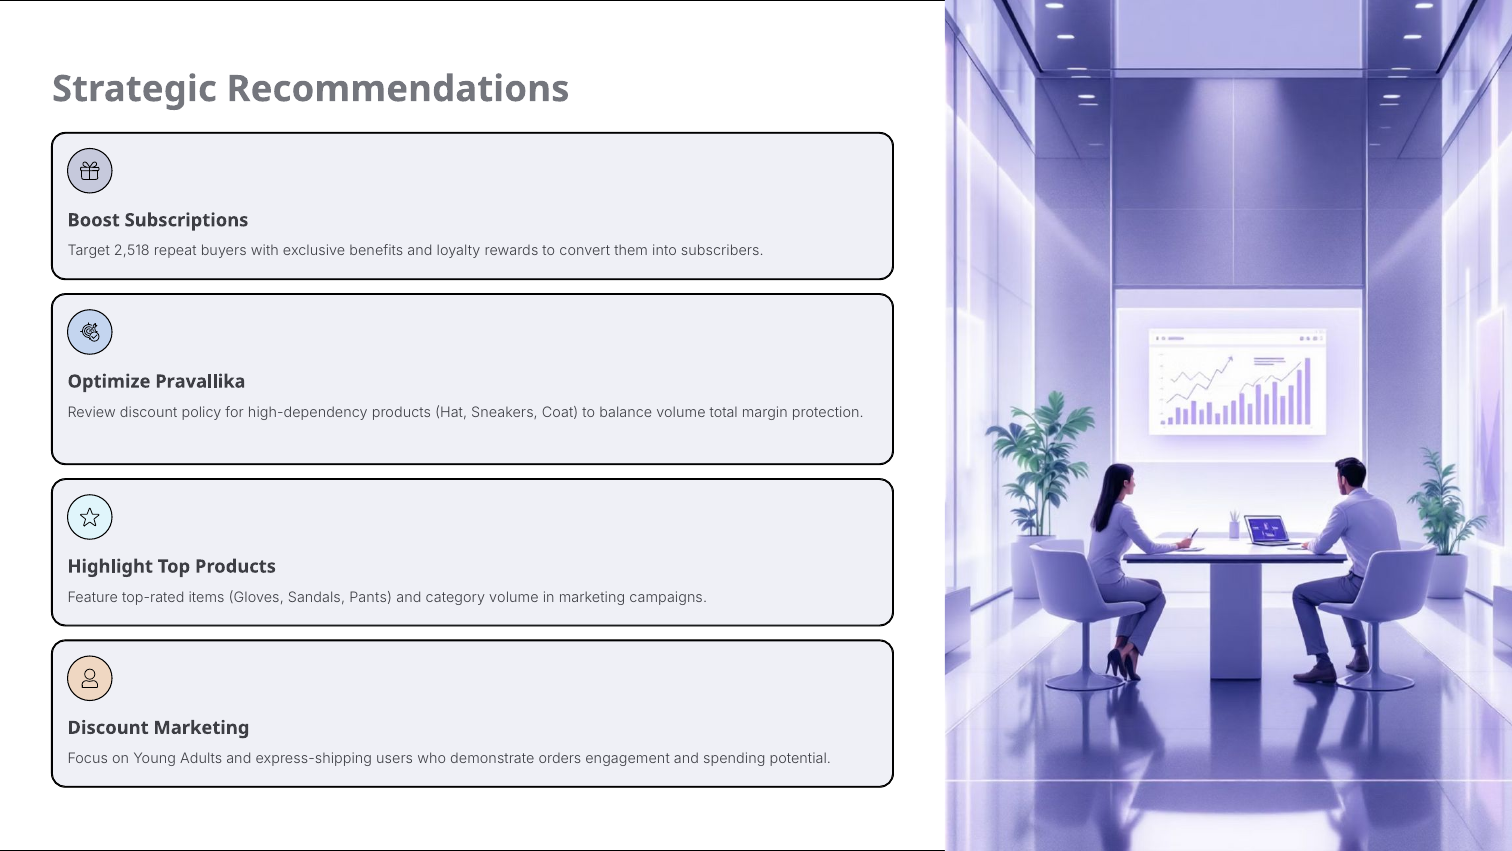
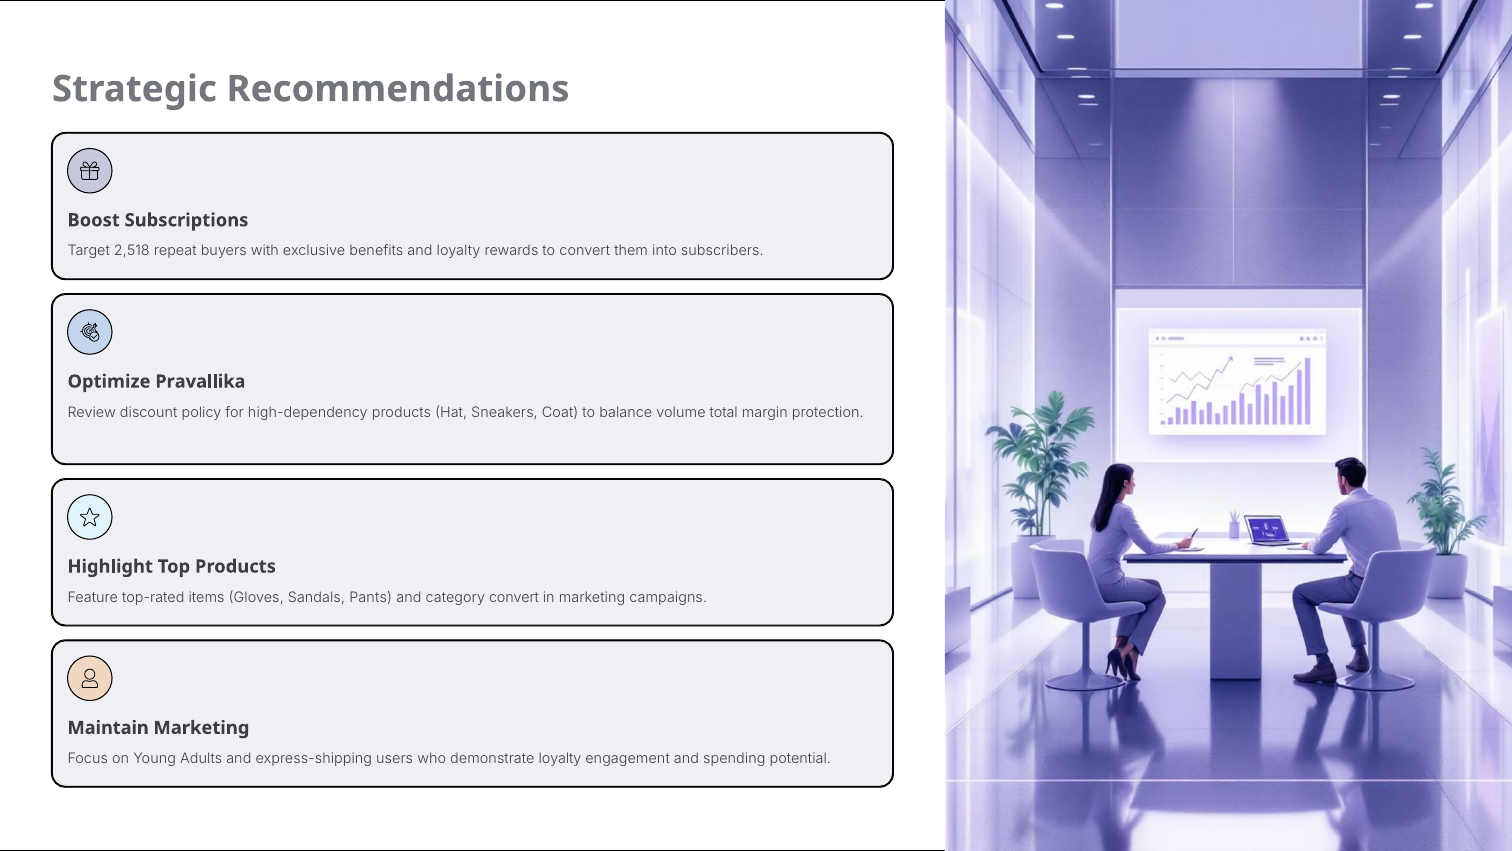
category volume: volume -> convert
Discount at (108, 727): Discount -> Maintain
demonstrate orders: orders -> loyalty
